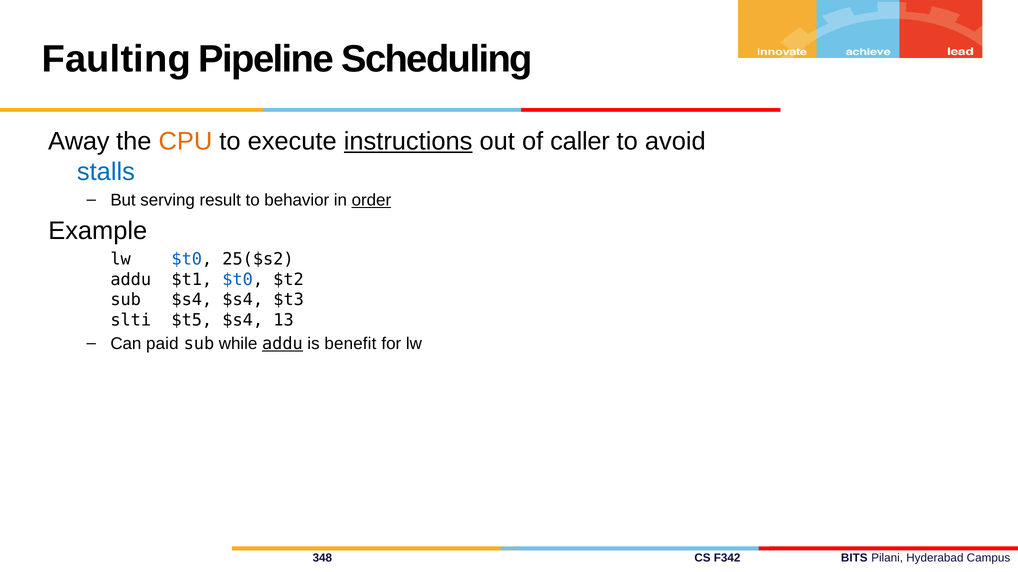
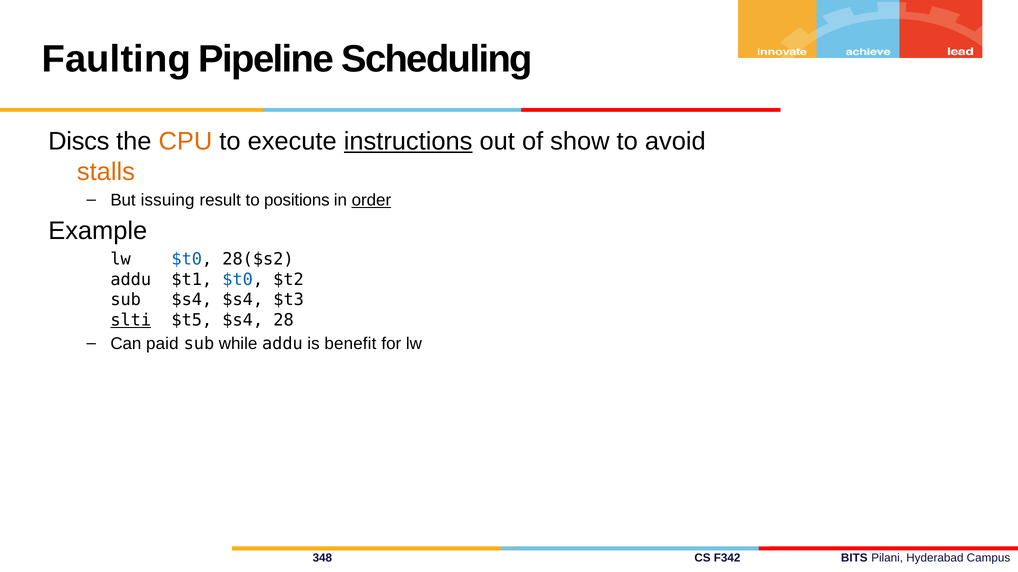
Away: Away -> Discs
caller: caller -> show
stalls colour: blue -> orange
serving: serving -> issuing
behavior: behavior -> positions
25($s2: 25($s2 -> 28($s2
slti underline: none -> present
13: 13 -> 28
addu at (282, 344) underline: present -> none
